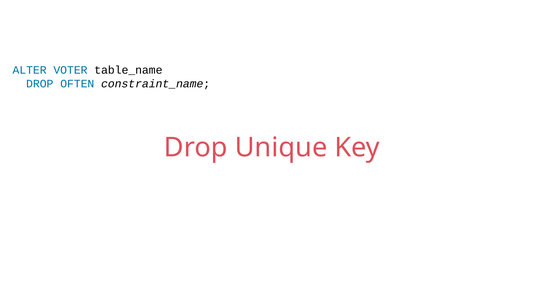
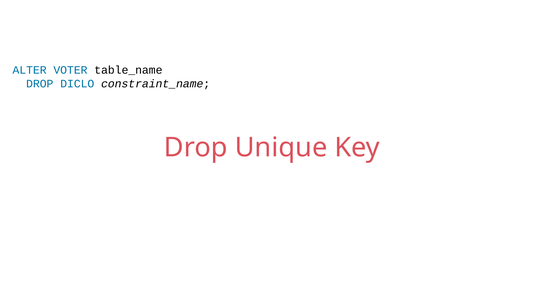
OFTEN: OFTEN -> DICLO
